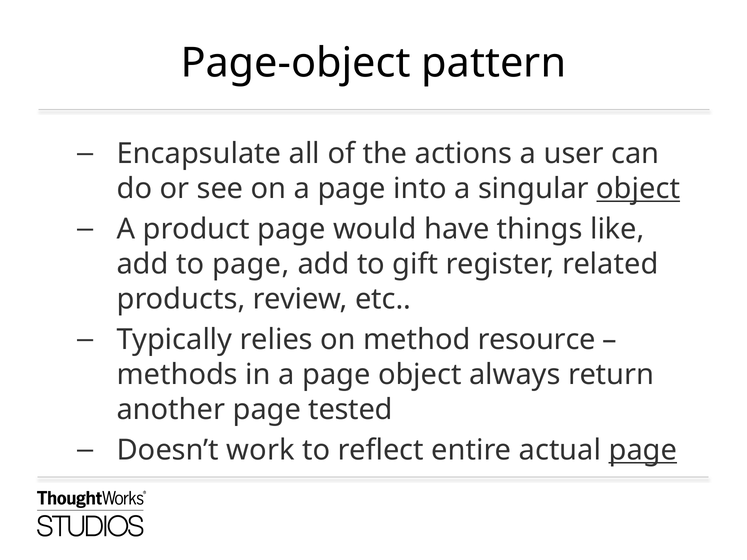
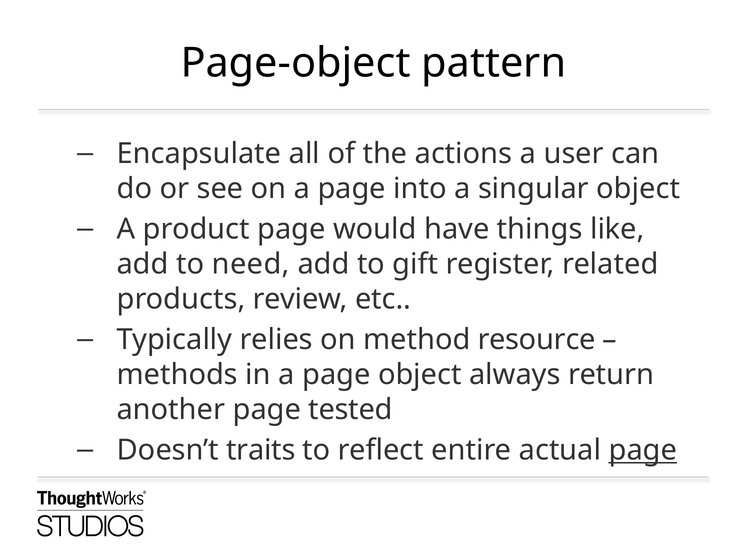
object at (638, 189) underline: present -> none
to page: page -> need
work: work -> traits
